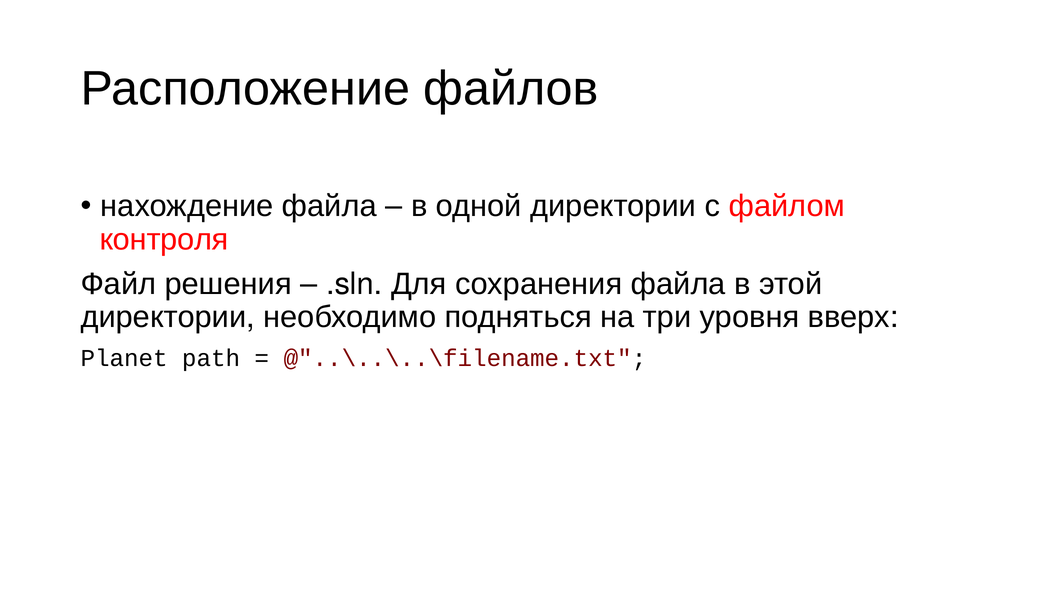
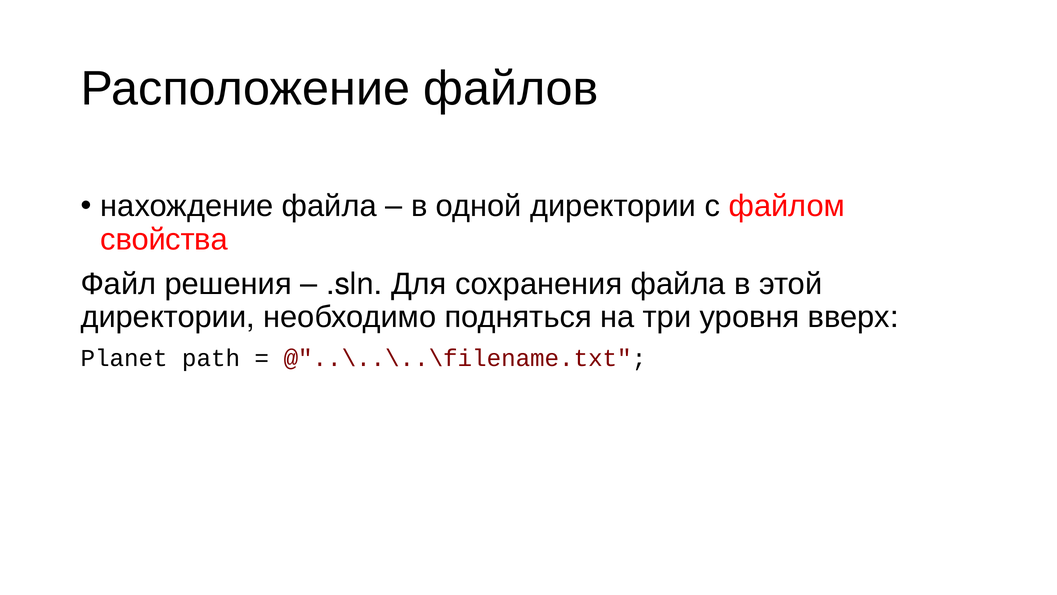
контроля: контроля -> свойства
